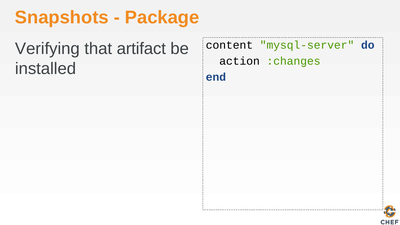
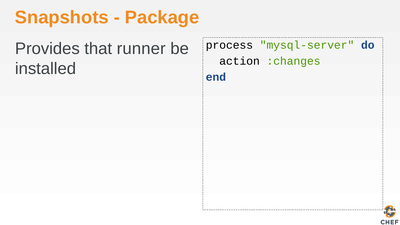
content: content -> process
Verifying: Verifying -> Provides
artifact: artifact -> runner
